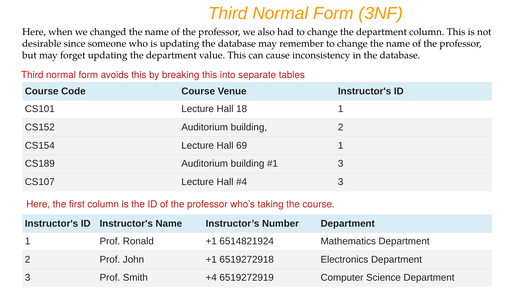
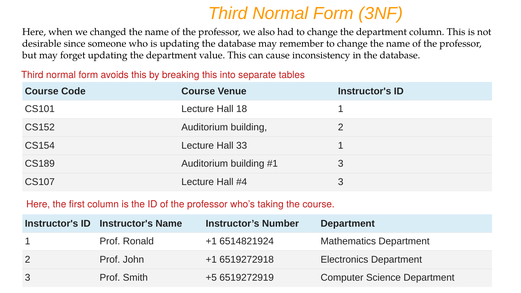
69: 69 -> 33
+4: +4 -> +5
